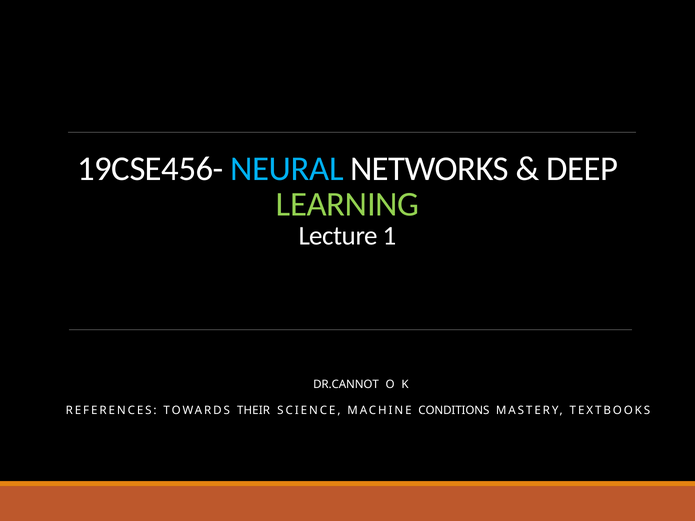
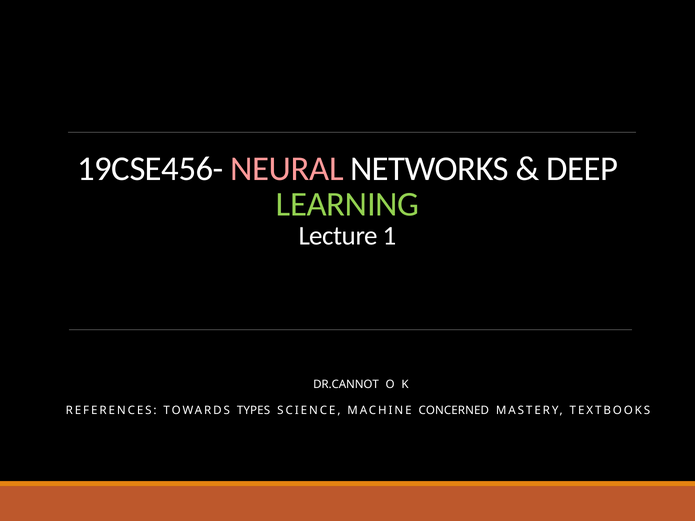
NEURAL colour: light blue -> pink
THEIR: THEIR -> TYPES
CONDITIONS: CONDITIONS -> CONCERNED
